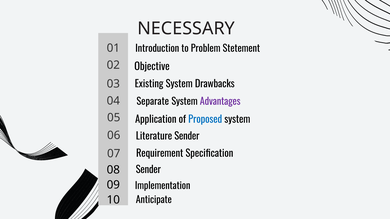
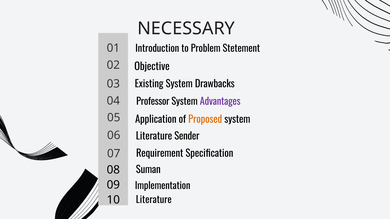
Separate: Separate -> Professor
Proposed colour: blue -> orange
Sender at (148, 170): Sender -> Suman
Anticipate at (154, 200): Anticipate -> Literature
